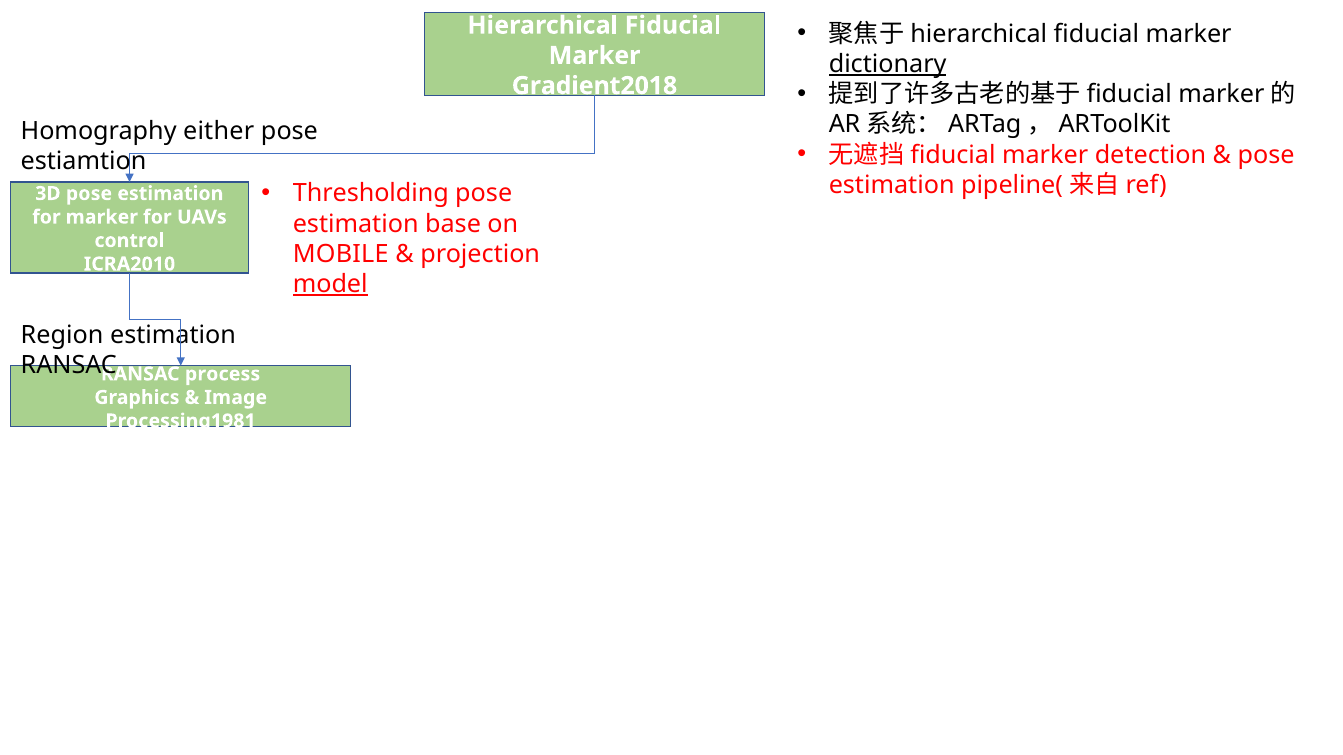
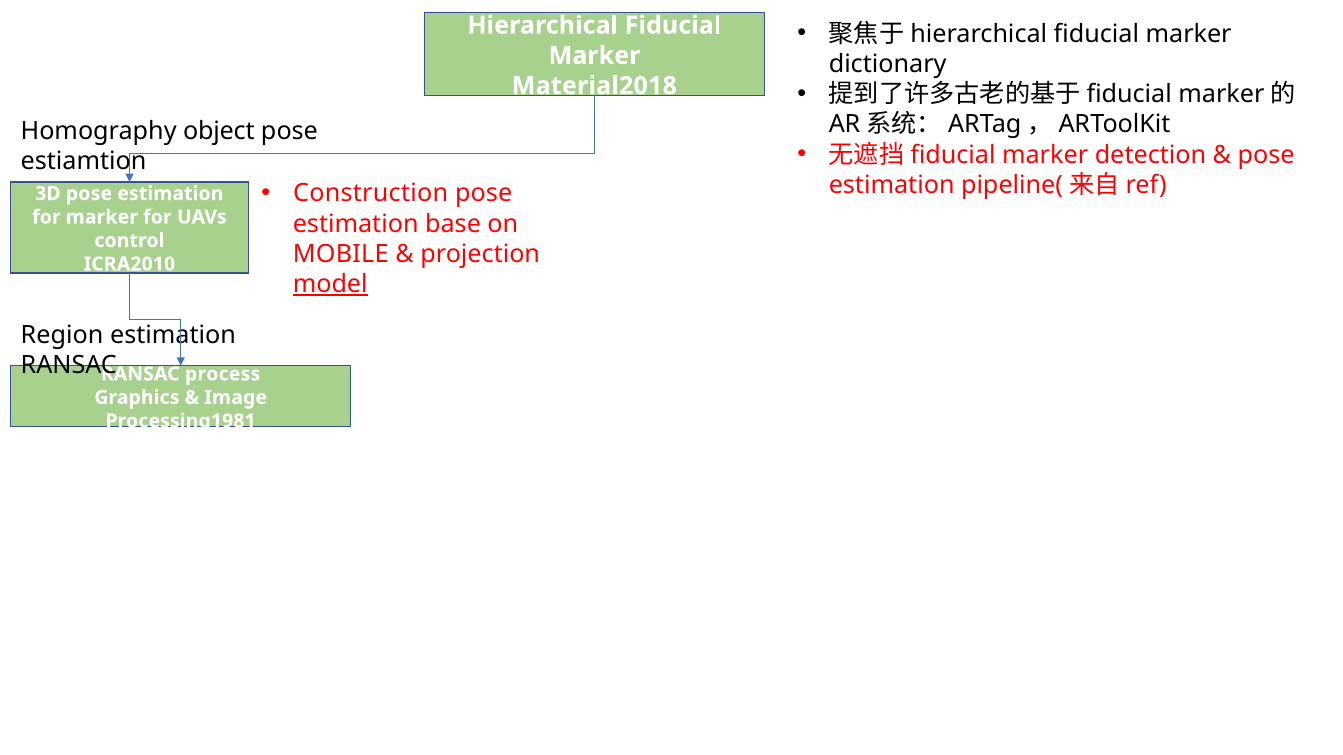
dictionary underline: present -> none
Gradient2018: Gradient2018 -> Material2018
either: either -> object
Thresholding: Thresholding -> Construction
